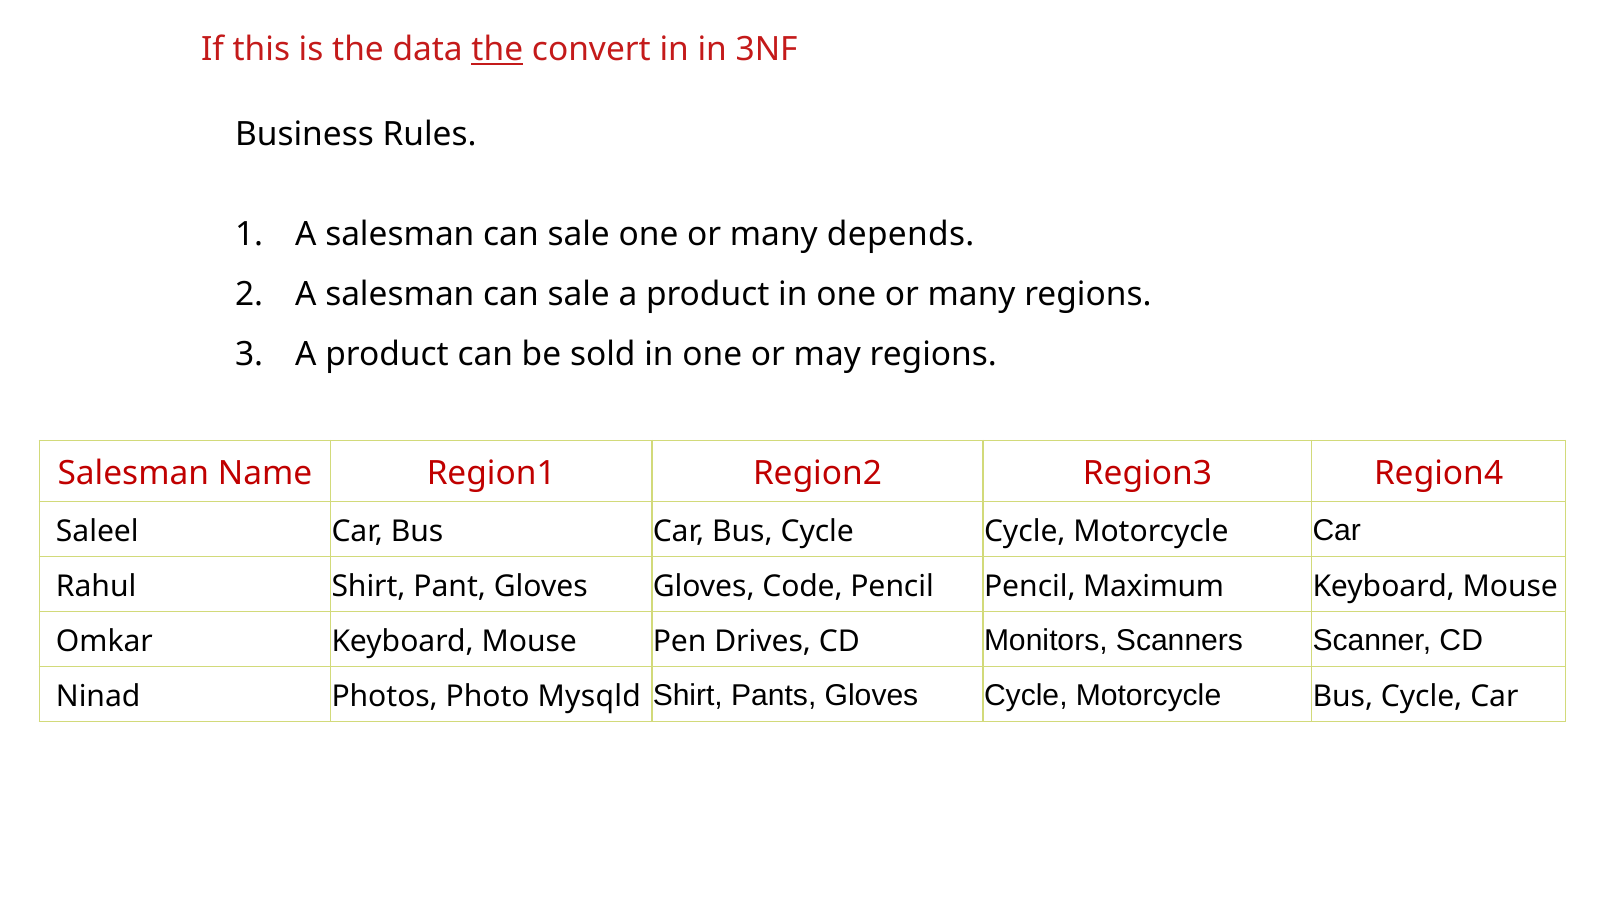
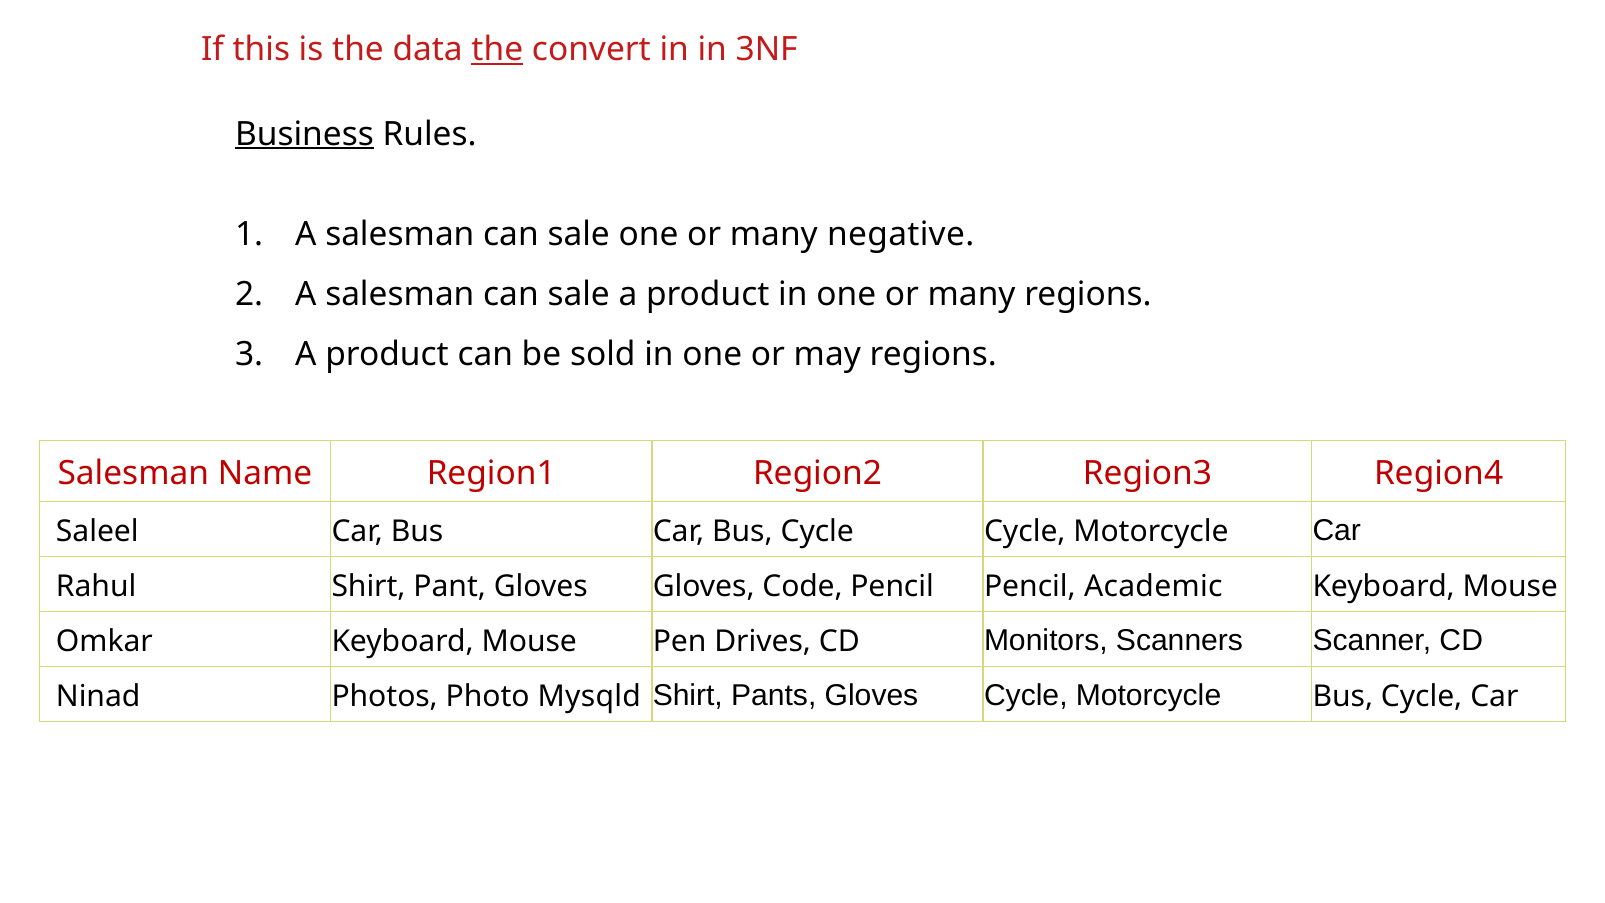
Business underline: none -> present
depends: depends -> negative
Maximum: Maximum -> Academic
